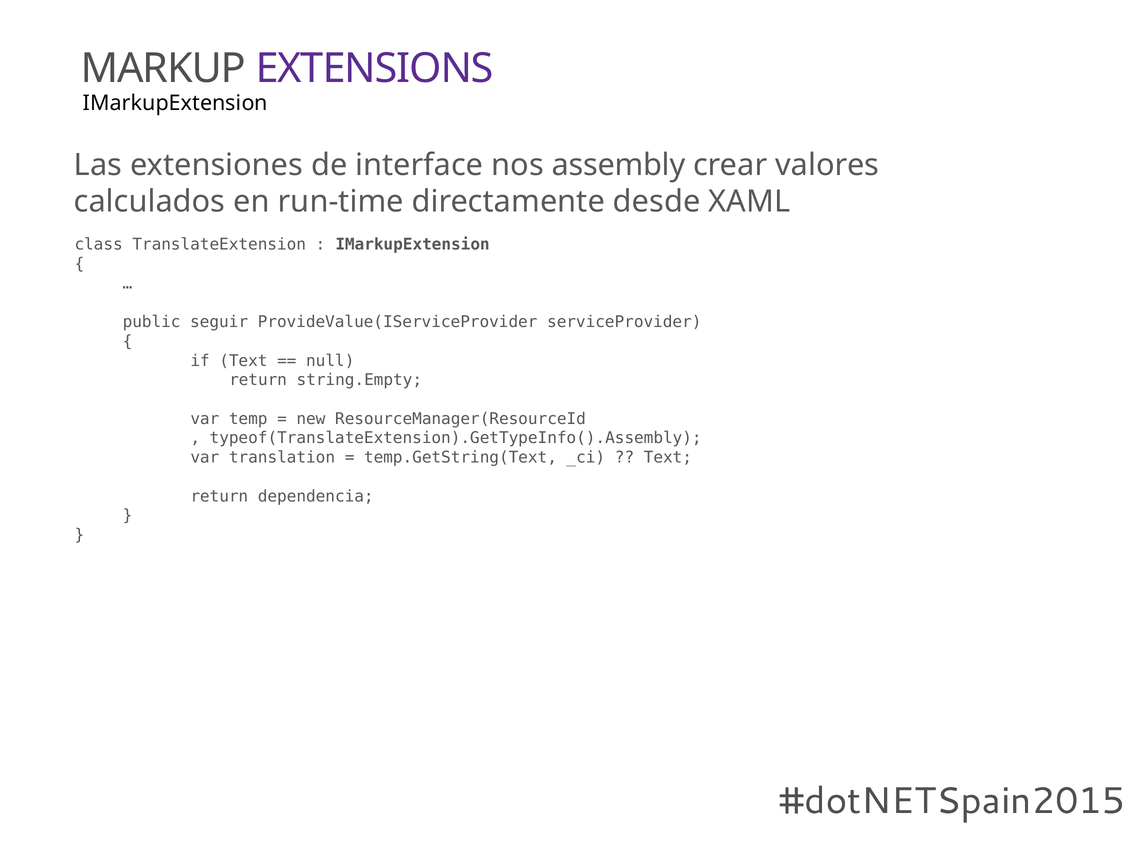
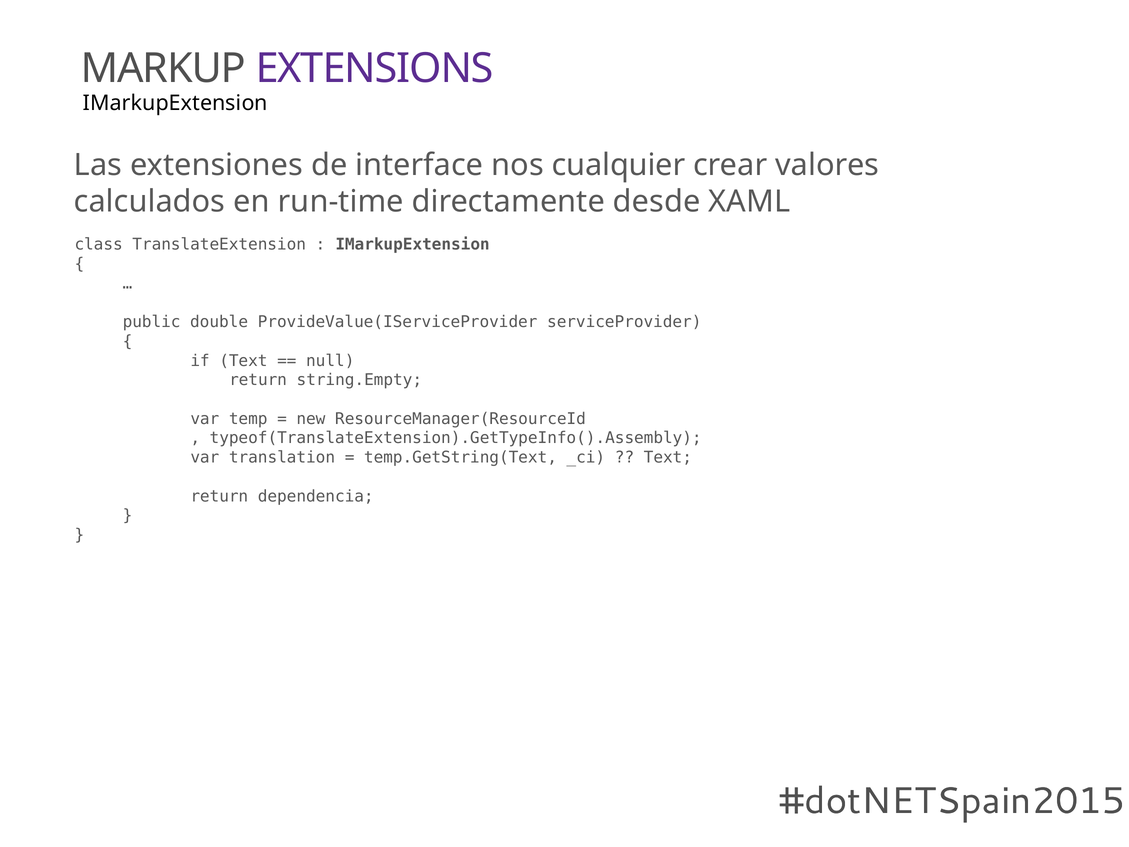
assembly: assembly -> cualquier
seguir: seguir -> double
